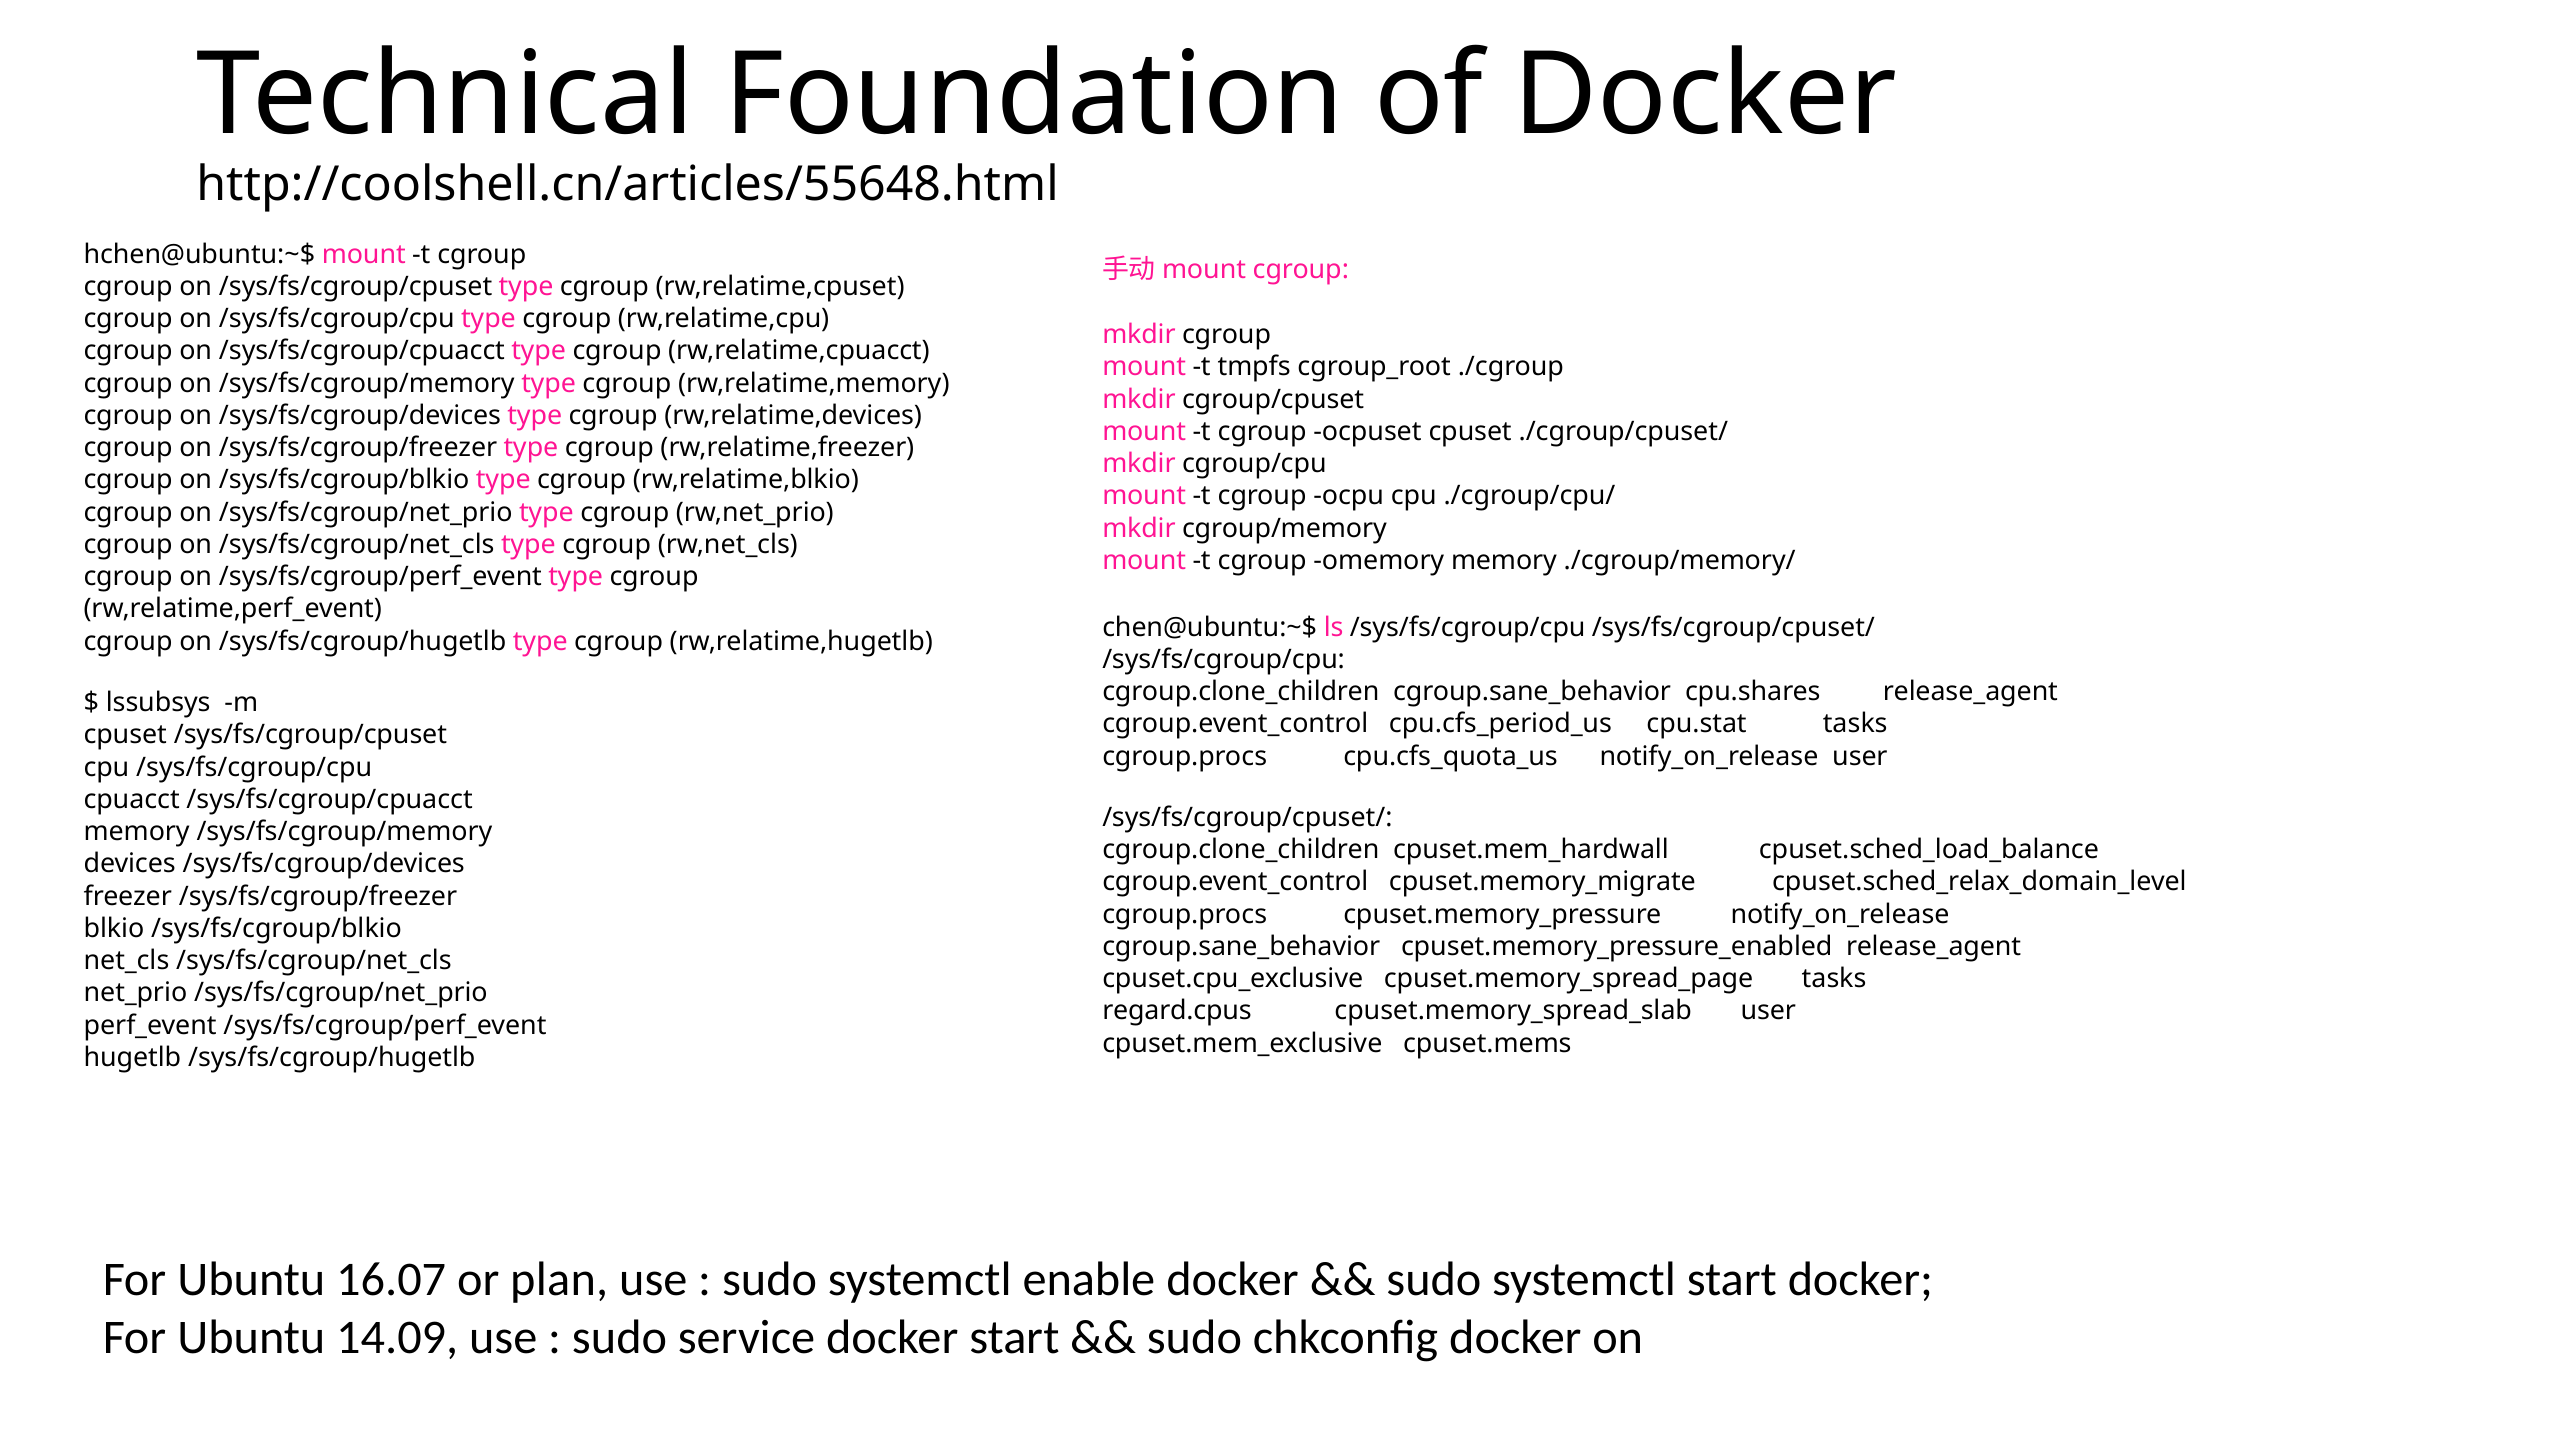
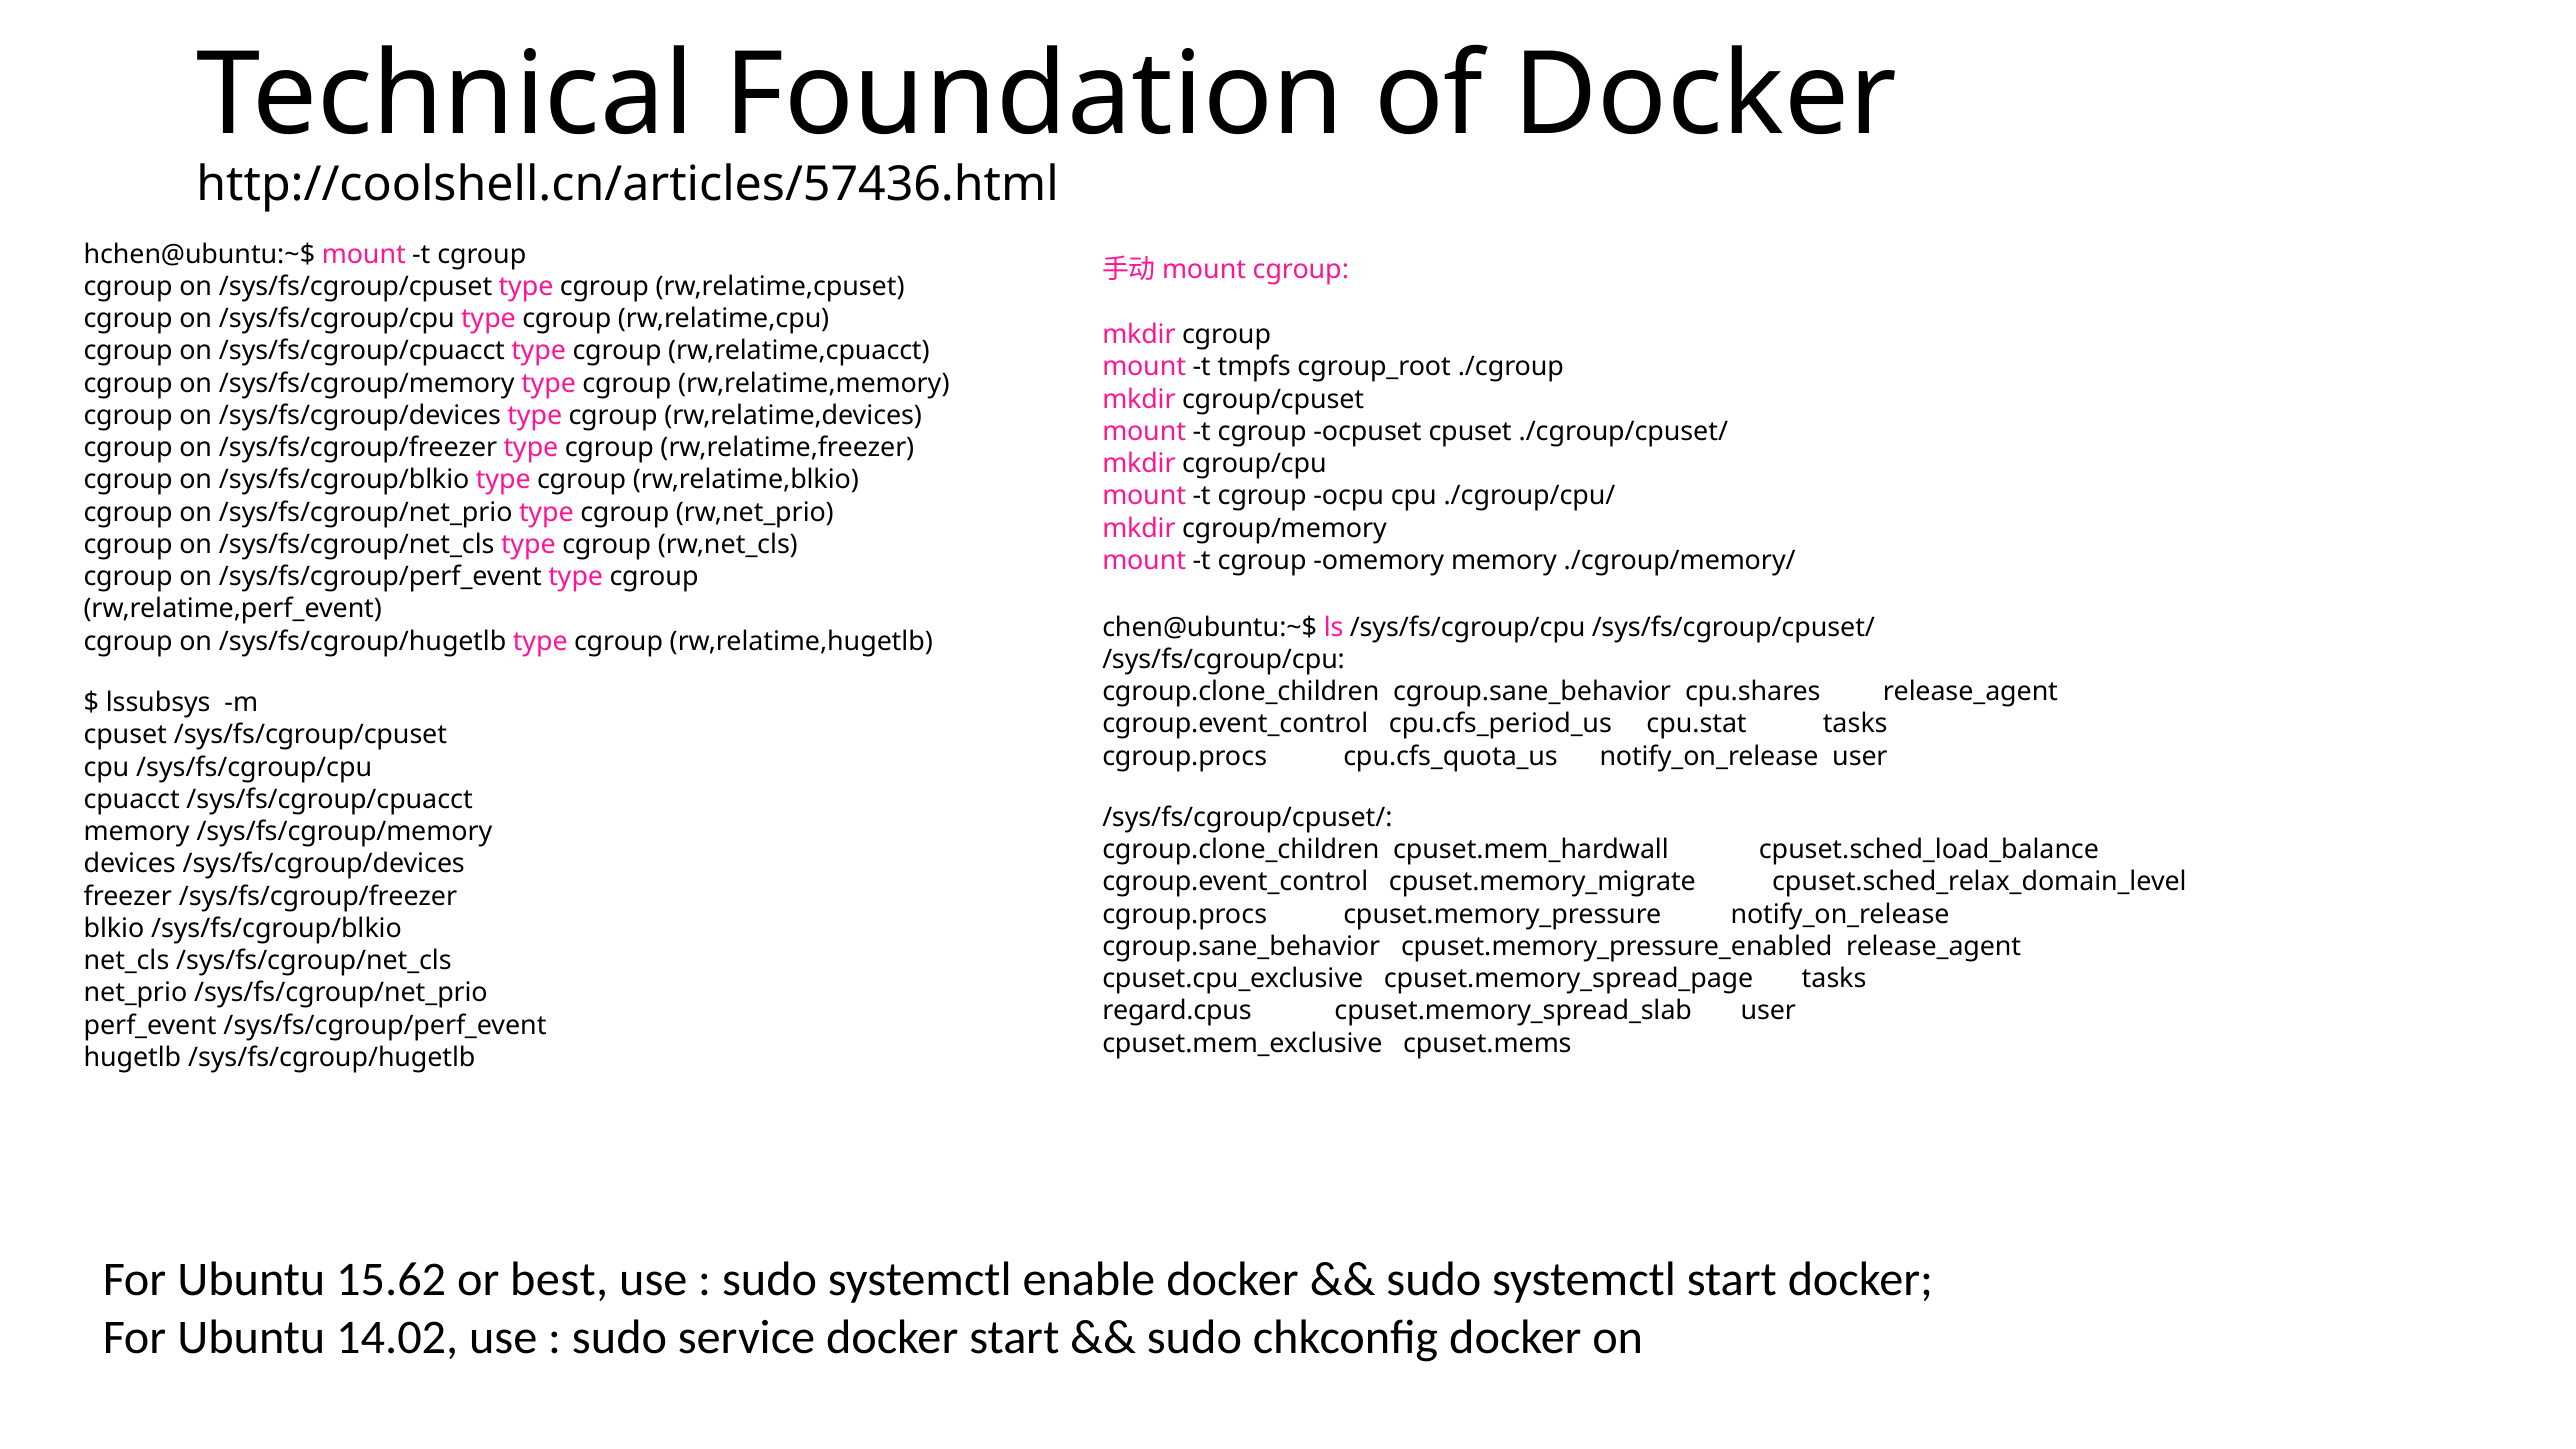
http://coolshell.cn/articles/55648.html: http://coolshell.cn/articles/55648.html -> http://coolshell.cn/articles/57436.html
16.07: 16.07 -> 15.62
plan: plan -> best
14.09: 14.09 -> 14.02
